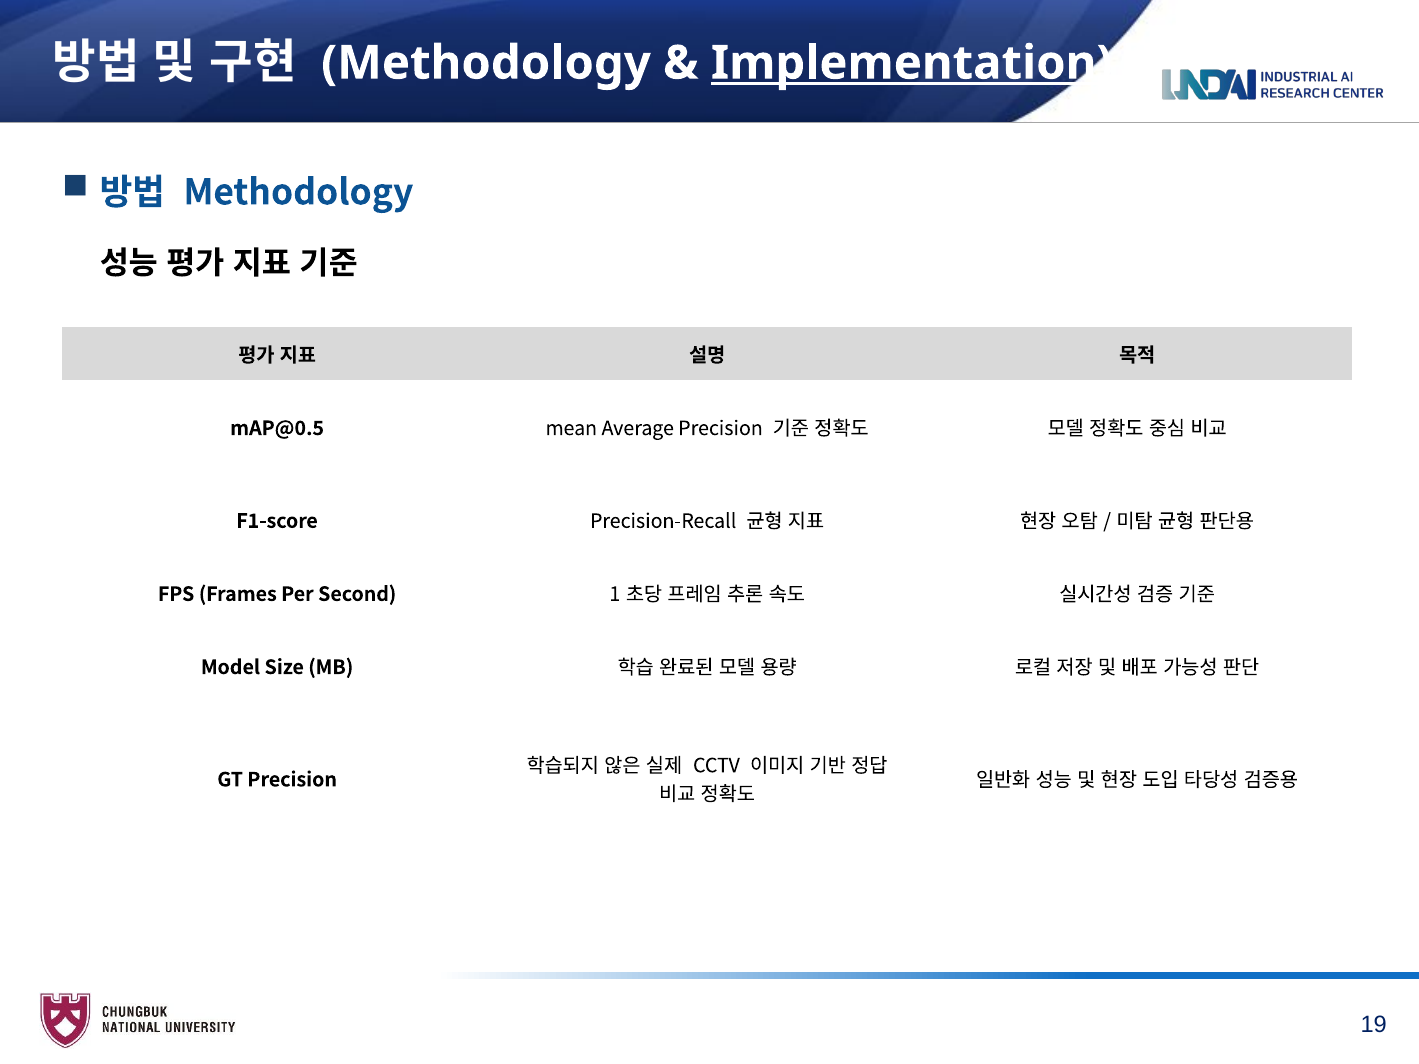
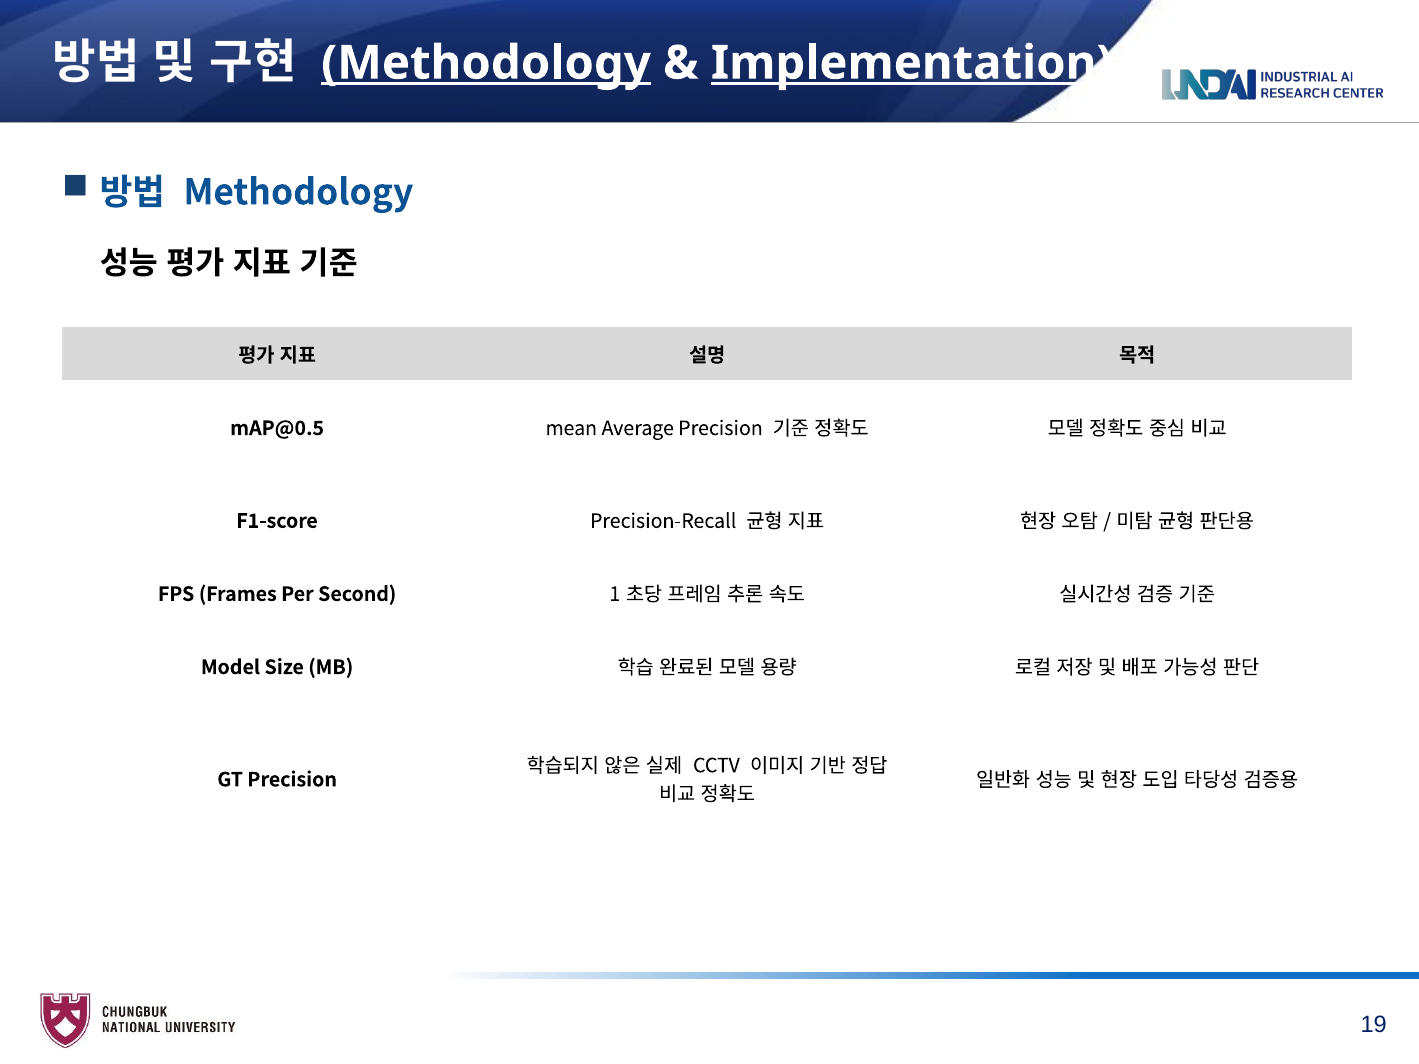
Methodology at (486, 63) underline: none -> present
